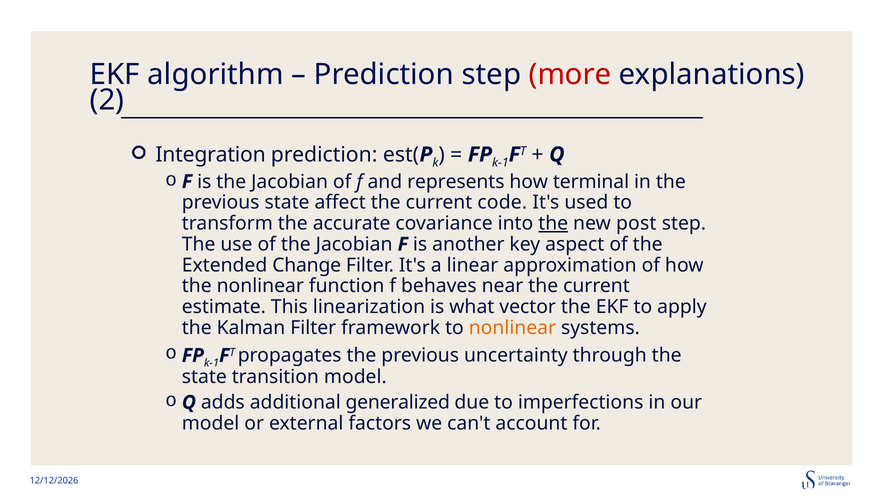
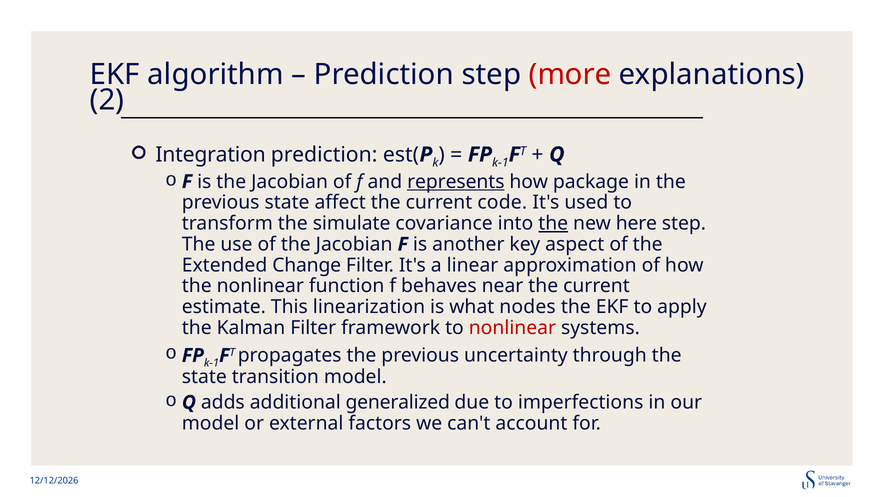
represents underline: none -> present
terminal: terminal -> package
accurate: accurate -> simulate
post: post -> here
vector: vector -> nodes
nonlinear at (512, 328) colour: orange -> red
